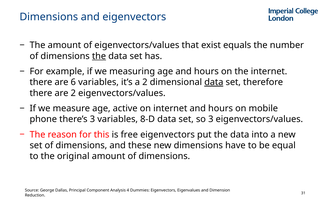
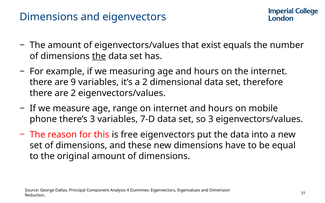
6: 6 -> 9
data at (214, 82) underline: present -> none
active: active -> range
8-D: 8-D -> 7-D
